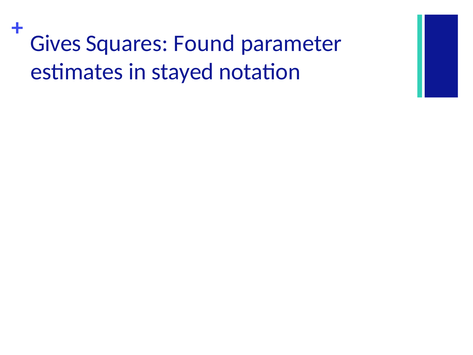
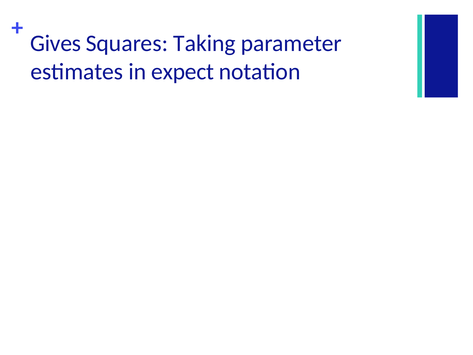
Found: Found -> Taking
stayed: stayed -> expect
